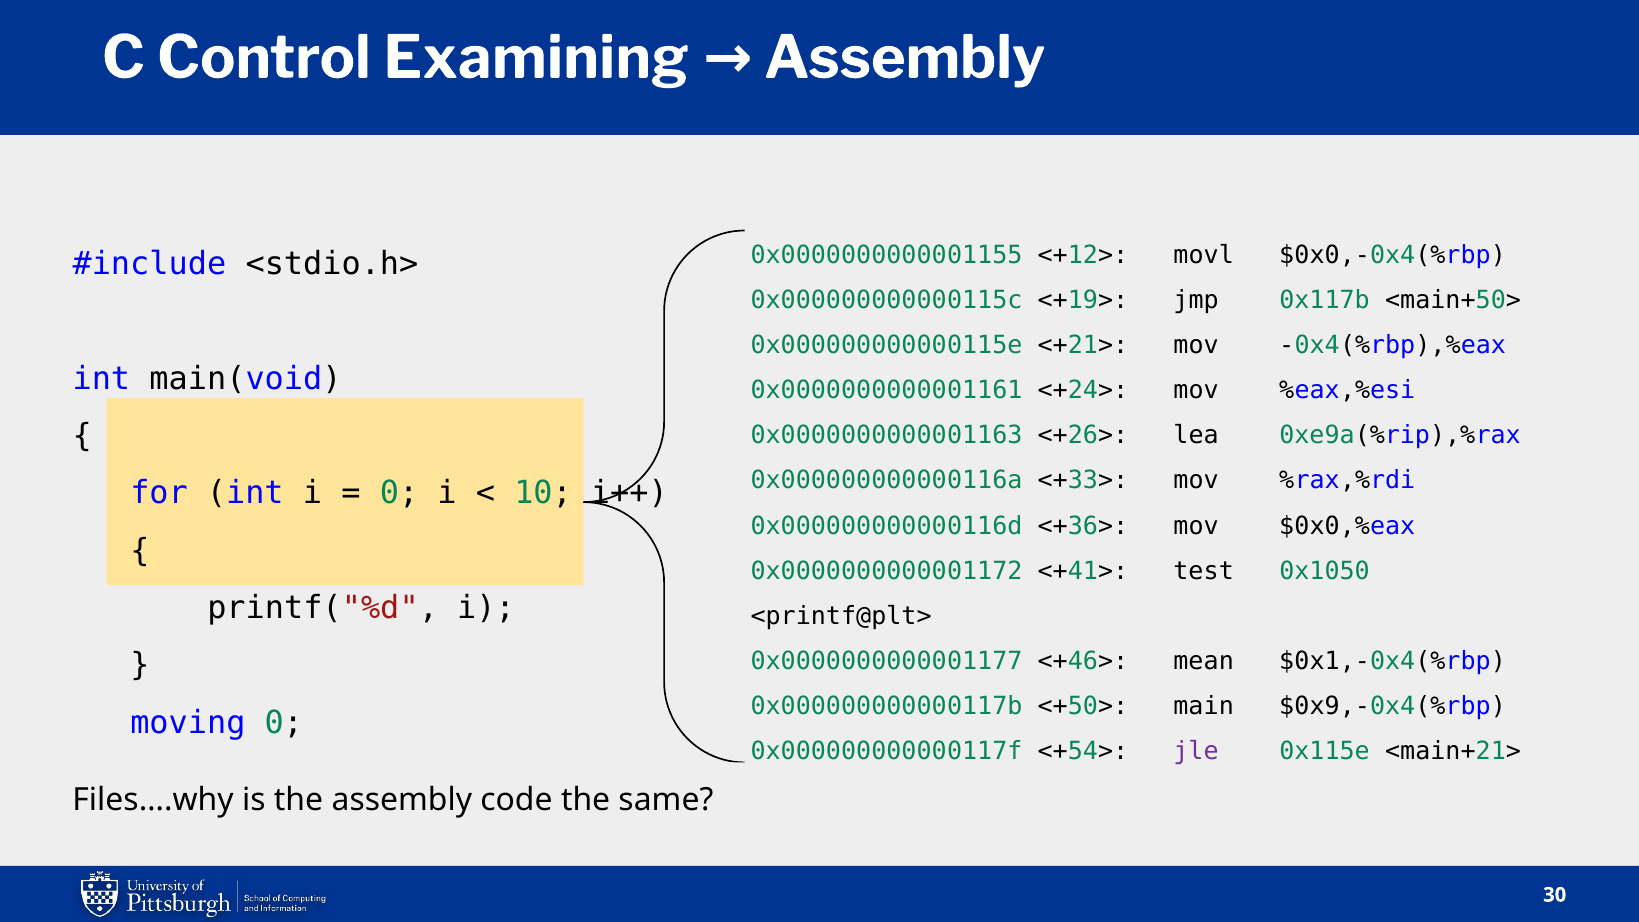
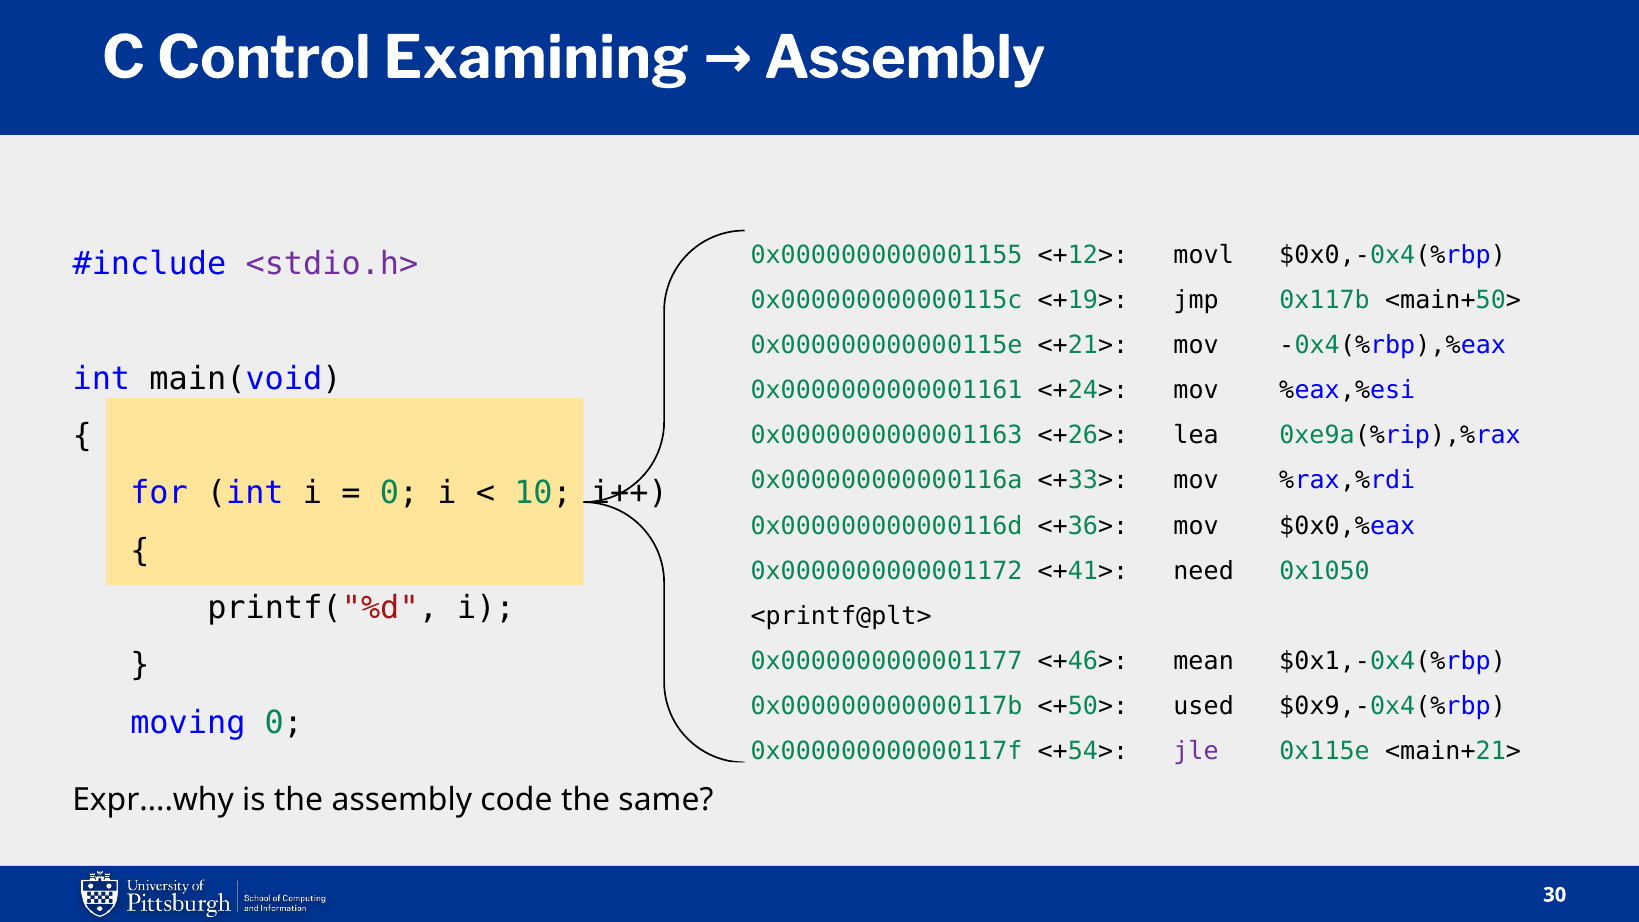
<stdio.h> colour: black -> purple
test: test -> need
main: main -> used
Files….why: Files….why -> Expr….why
